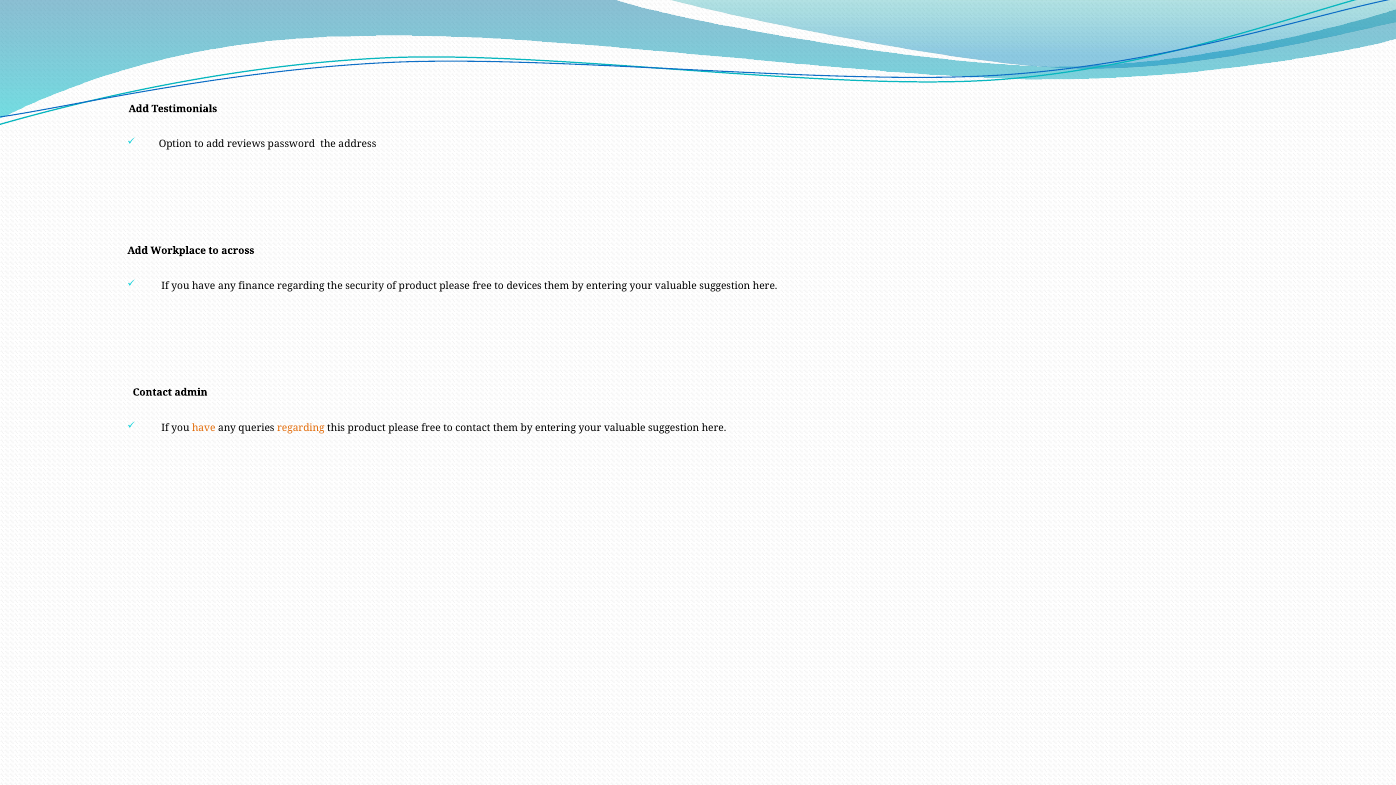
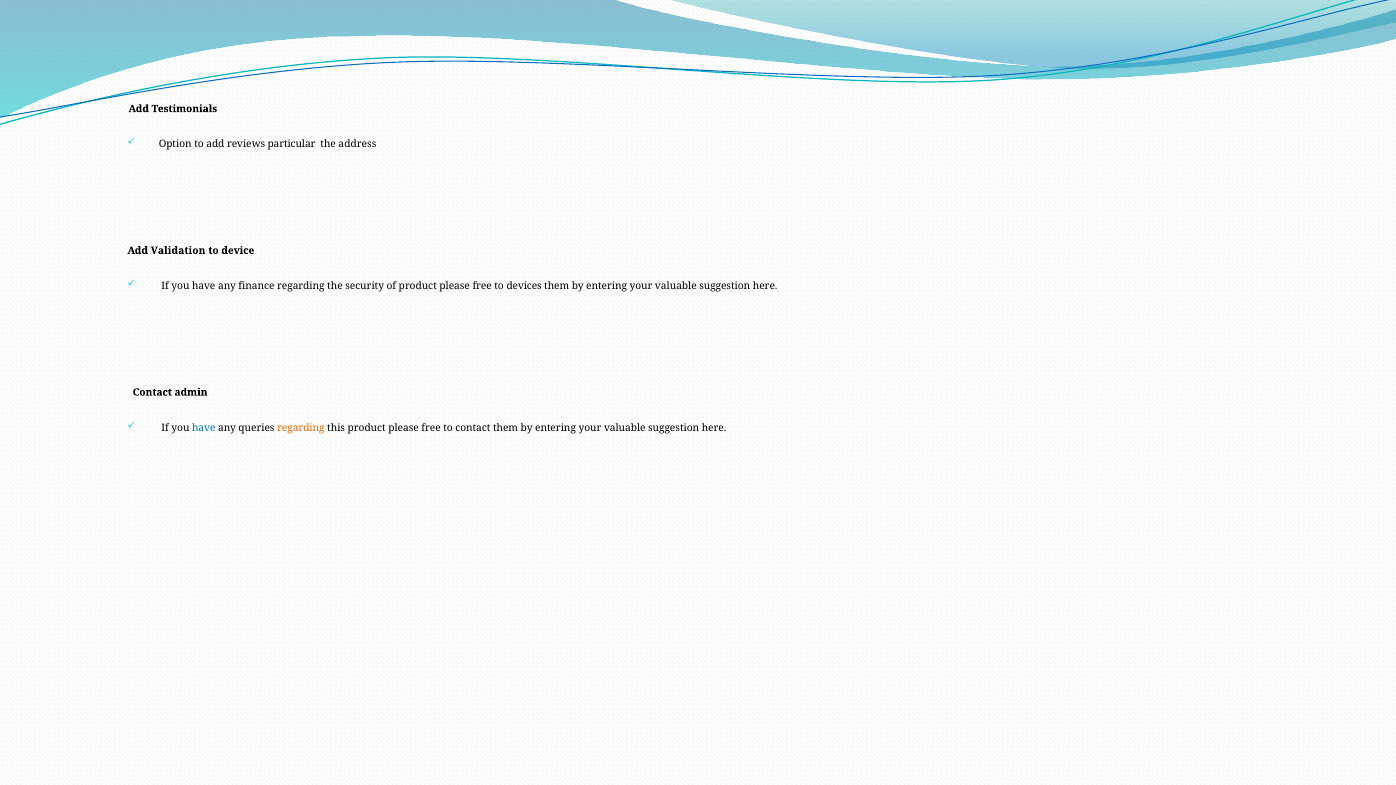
password: password -> particular
Workplace: Workplace -> Validation
across: across -> device
have at (204, 428) colour: orange -> blue
